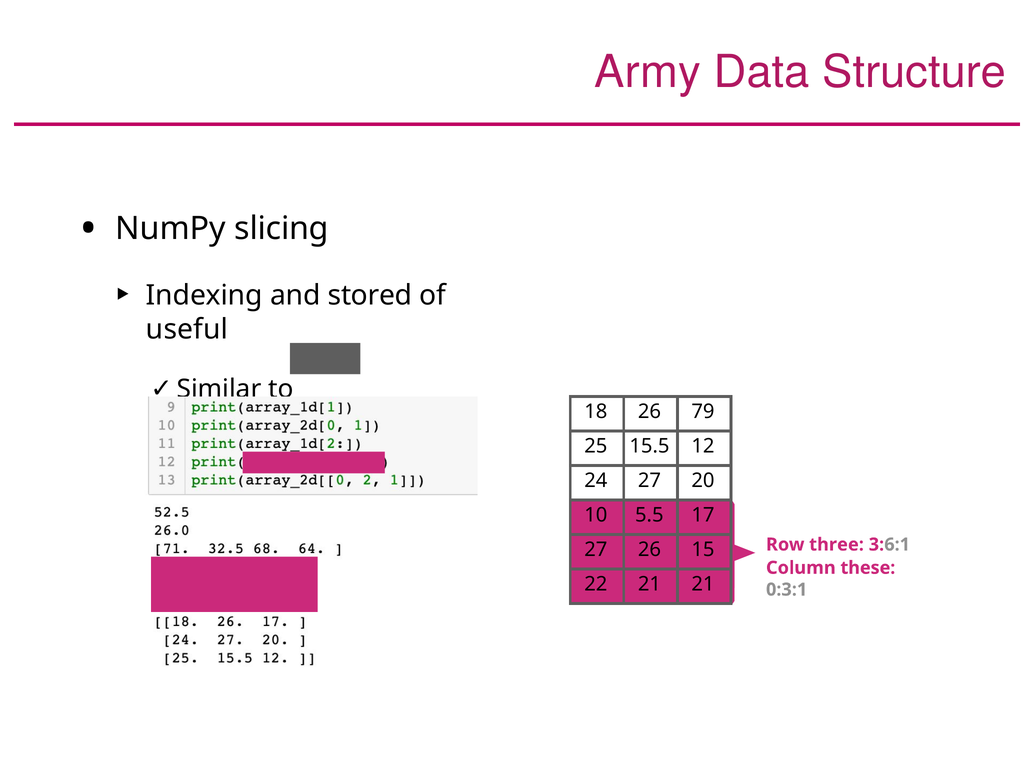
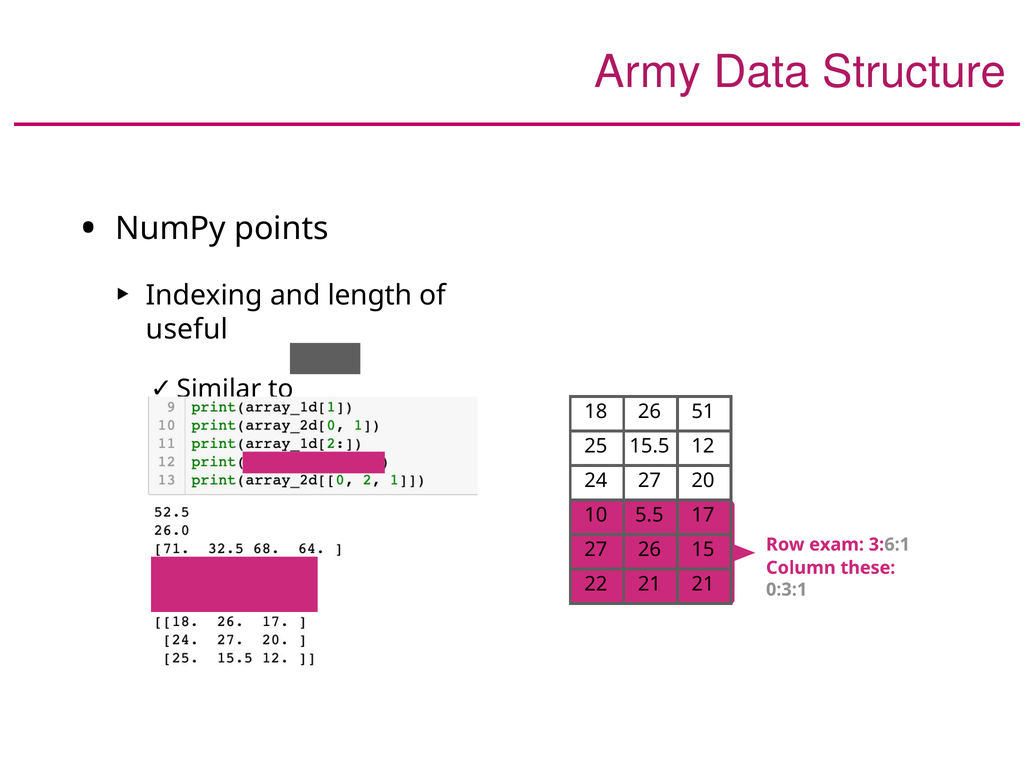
slicing: slicing -> points
stored: stored -> length
79: 79 -> 51
three: three -> exam
